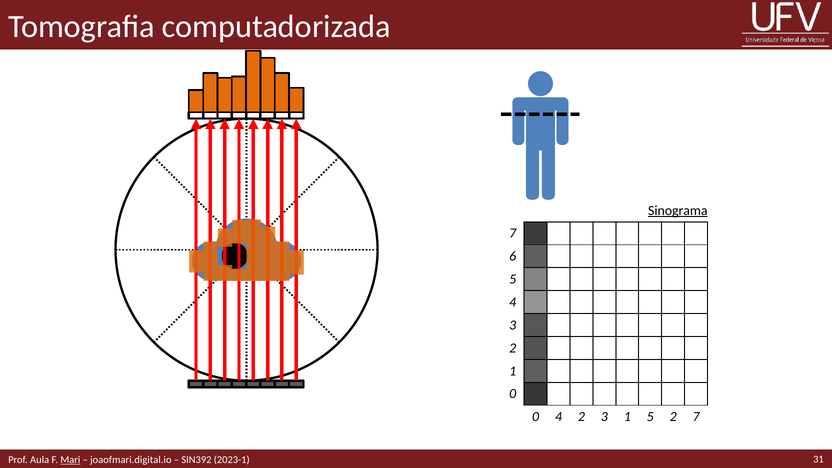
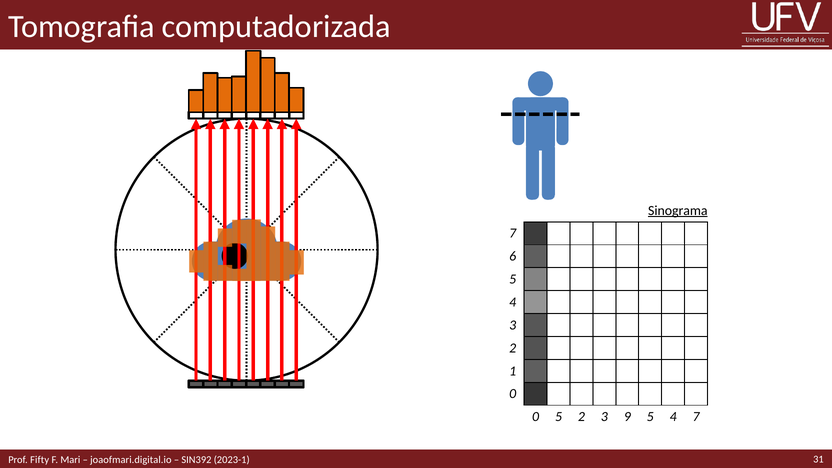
0 4: 4 -> 5
3 1: 1 -> 9
2 at (673, 417): 2 -> 4
Aula: Aula -> Fifty
Mari underline: present -> none
